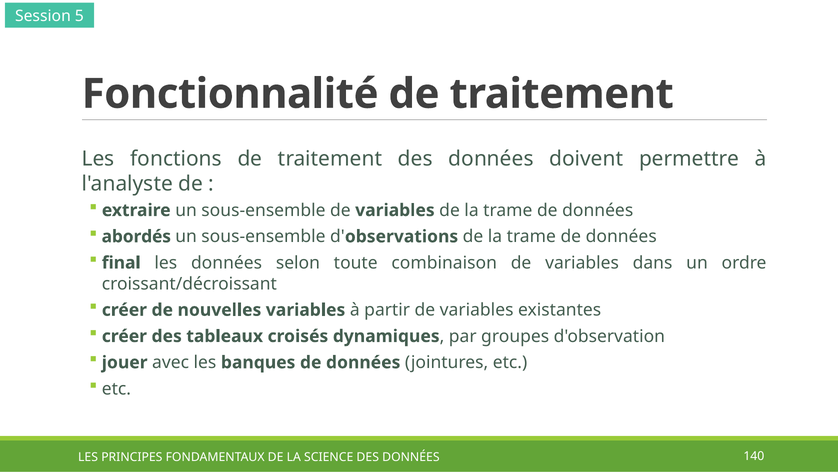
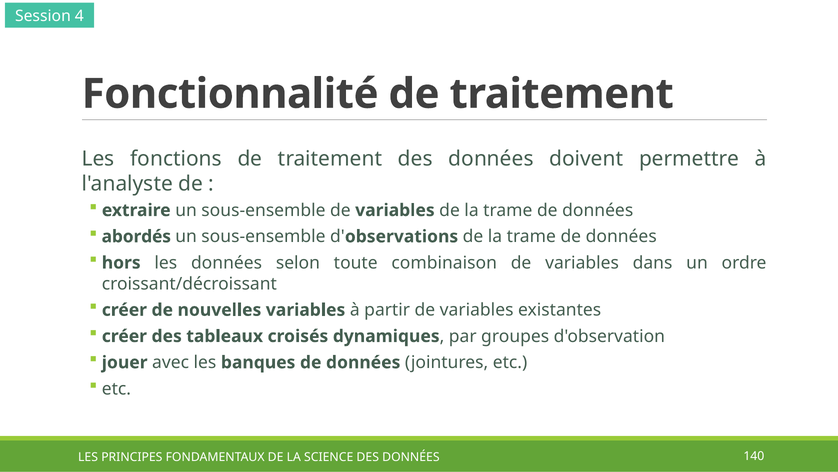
5: 5 -> 4
final: final -> hors
